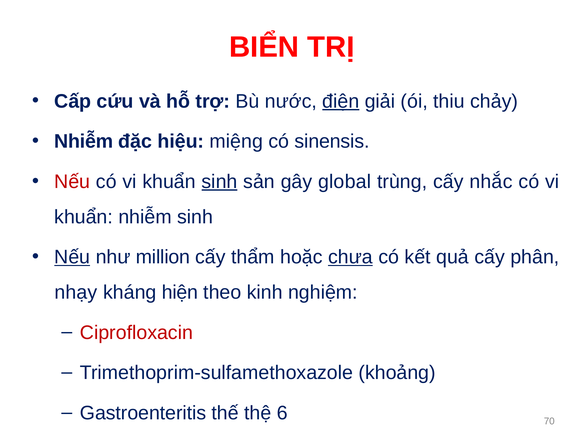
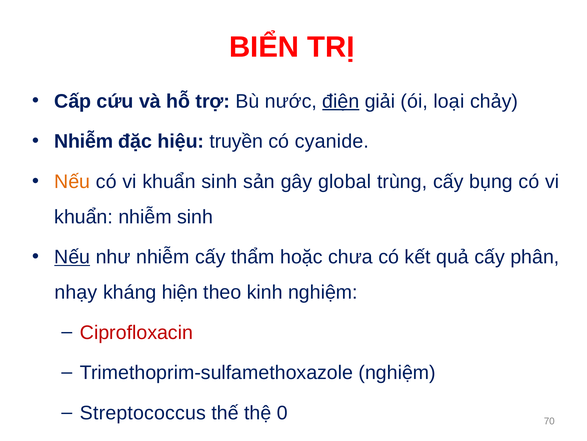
thiu: thiu -> loại
miệng: miệng -> truyền
sinensis: sinensis -> cyanide
Nếu at (72, 181) colour: red -> orange
sinh at (219, 181) underline: present -> none
nhắc: nhắc -> bụng
như million: million -> nhiễm
chưa underline: present -> none
Trimethoprim-sulfamethoxazole khoảng: khoảng -> nghiệm
Gastroenteritis: Gastroenteritis -> Streptococcus
6: 6 -> 0
